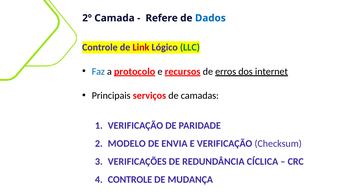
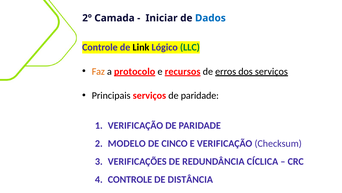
Refere: Refere -> Iniciar
Link colour: red -> black
Faz colour: blue -> orange
dos internet: internet -> serviços
camadas at (200, 95): camadas -> paridade
ENVIA: ENVIA -> CINCO
MUDANÇA: MUDANÇA -> DISTÂNCIA
